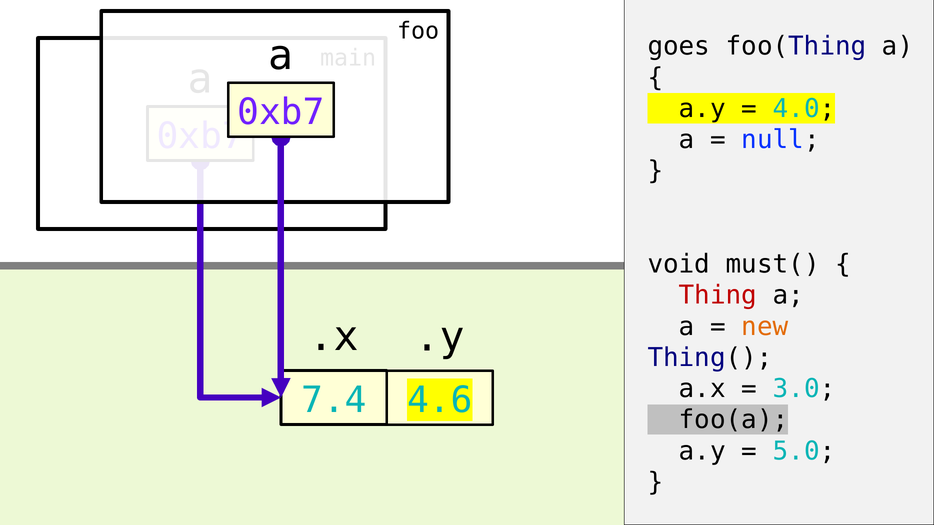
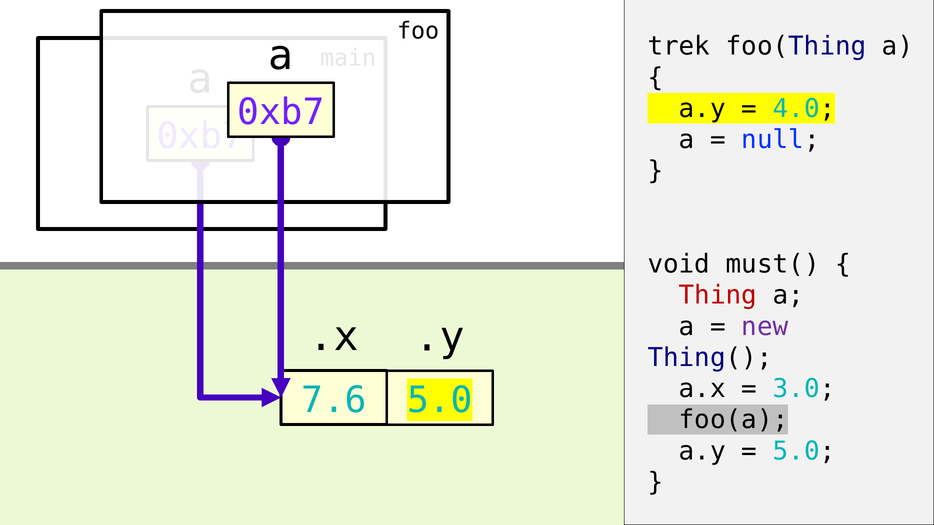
goes: goes -> trek
new colour: orange -> purple
7.4: 7.4 -> 7.6
4.6 at (440, 400): 4.6 -> 5.0
